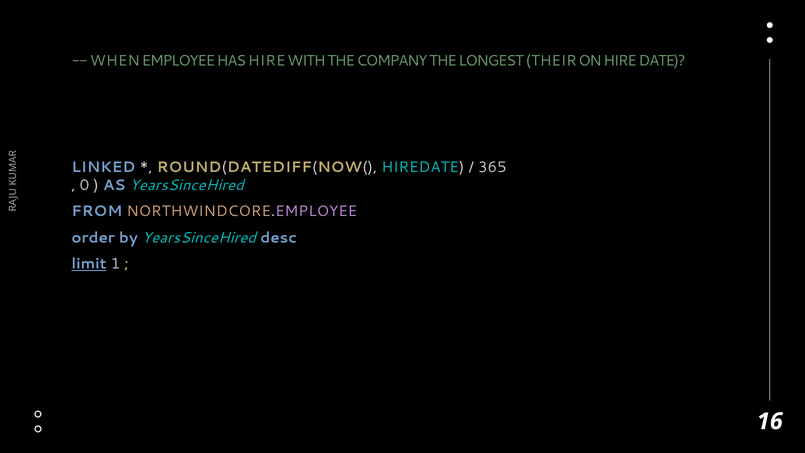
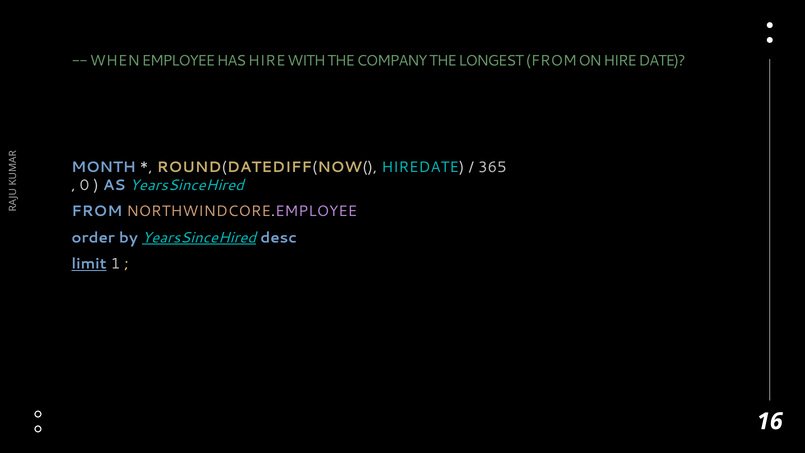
LONGEST THEIR: THEIR -> FROM
LINKED: LINKED -> MONTH
YearsSinceHired at (199, 238) underline: none -> present
